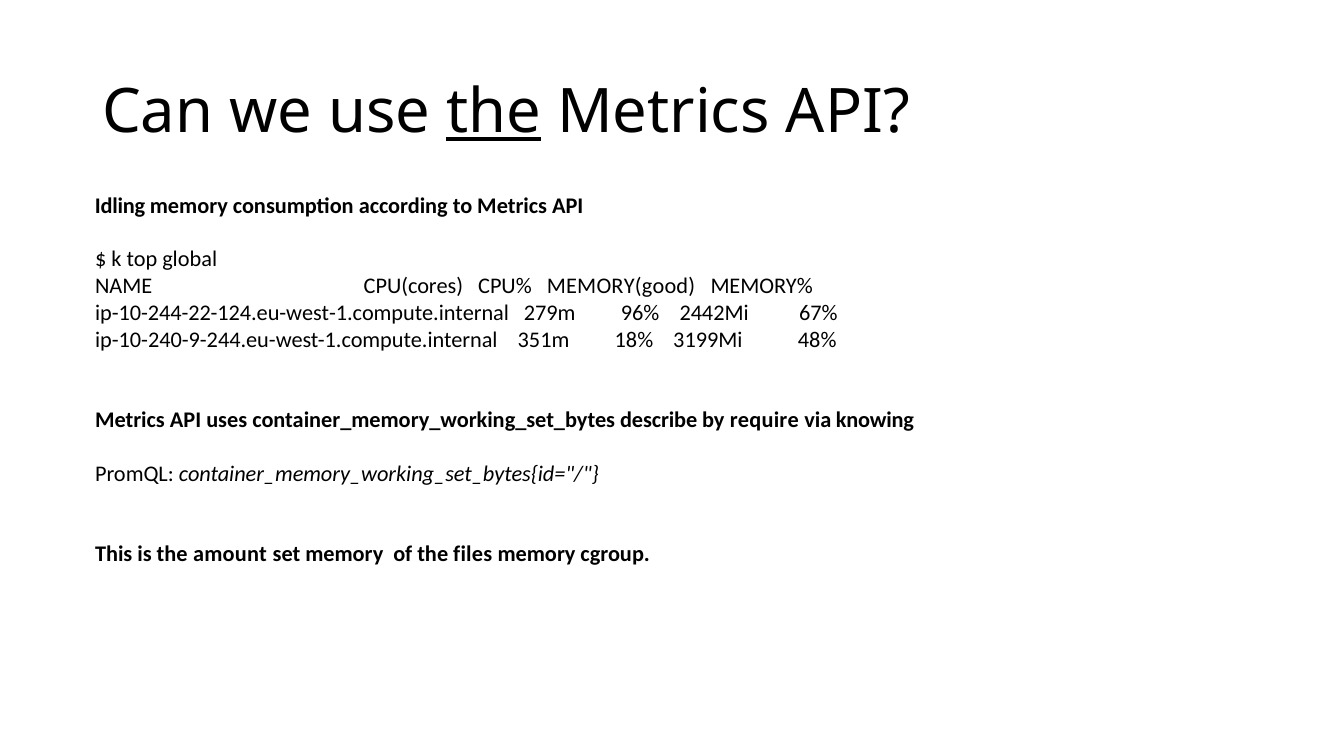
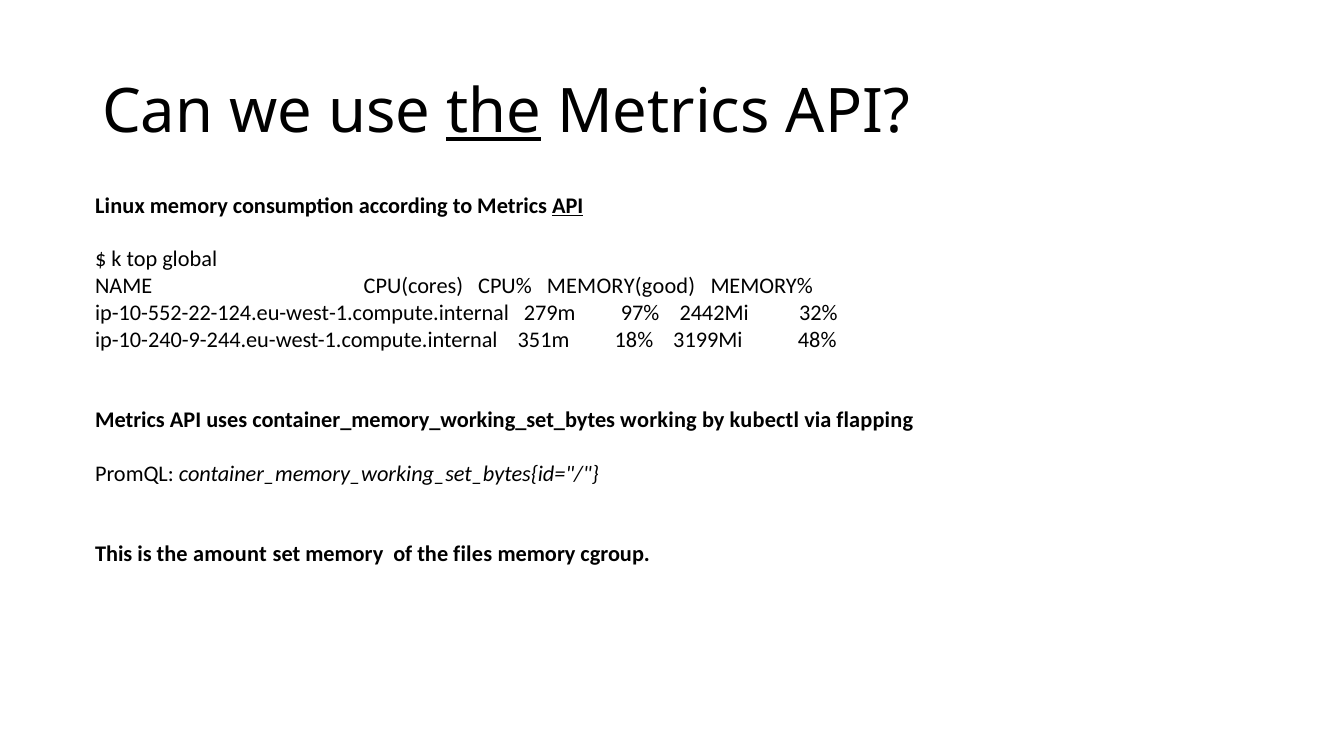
Idling: Idling -> Linux
API at (568, 206) underline: none -> present
ip-10-244-22-124.eu-west-1.compute.internal: ip-10-244-22-124.eu-west-1.compute.internal -> ip-10-552-22-124.eu-west-1.compute.internal
96%: 96% -> 97%
67%: 67% -> 32%
describe: describe -> working
require: require -> kubectl
knowing: knowing -> flapping
